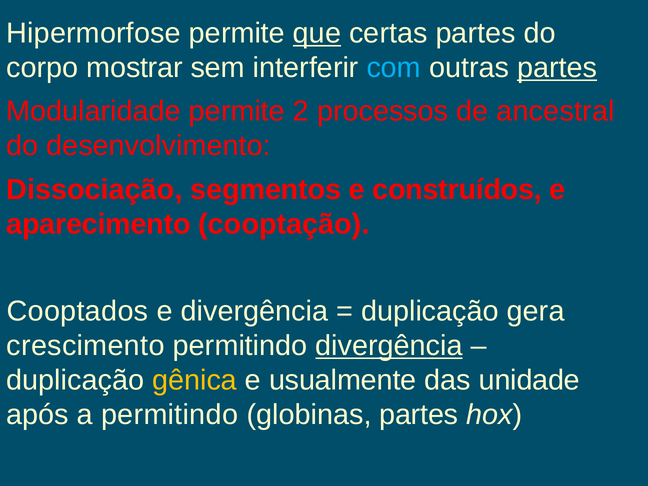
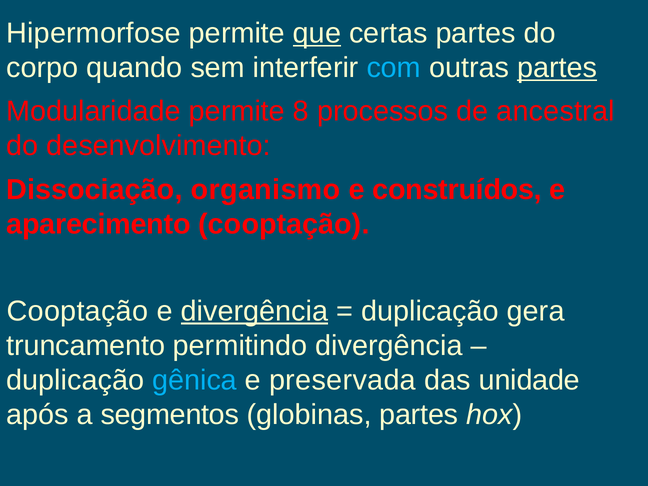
mostrar: mostrar -> quando
2: 2 -> 8
segmentos: segmentos -> organismo
Cooptados at (77, 311): Cooptados -> Cooptação
divergência at (255, 311) underline: none -> present
crescimento: crescimento -> truncamento
divergência at (389, 346) underline: present -> none
gênica colour: yellow -> light blue
usualmente: usualmente -> preservada
a permitindo: permitindo -> segmentos
